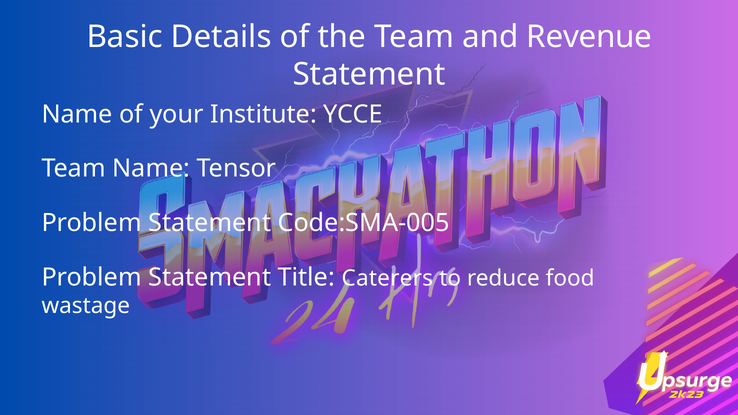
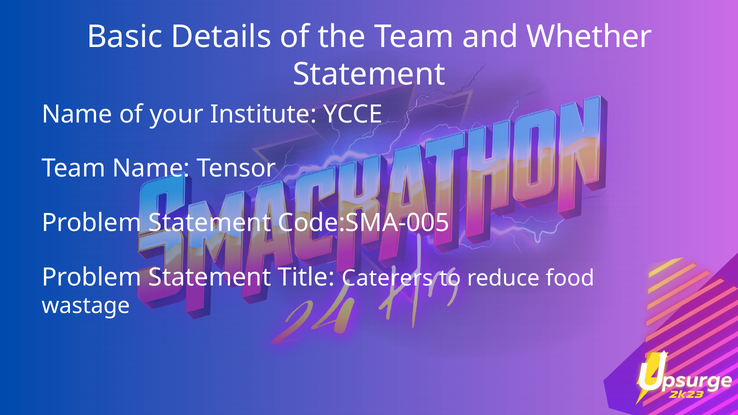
Revenue: Revenue -> Whether
